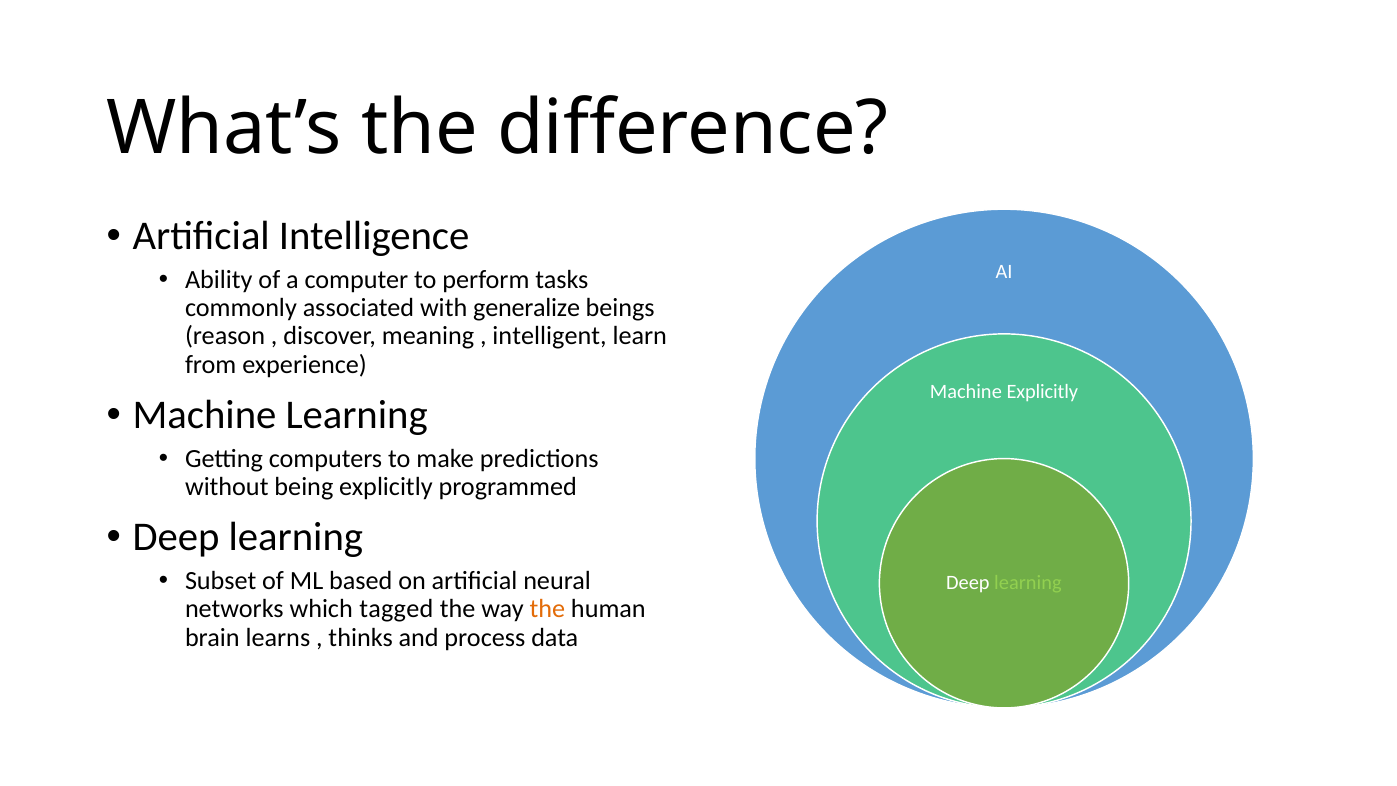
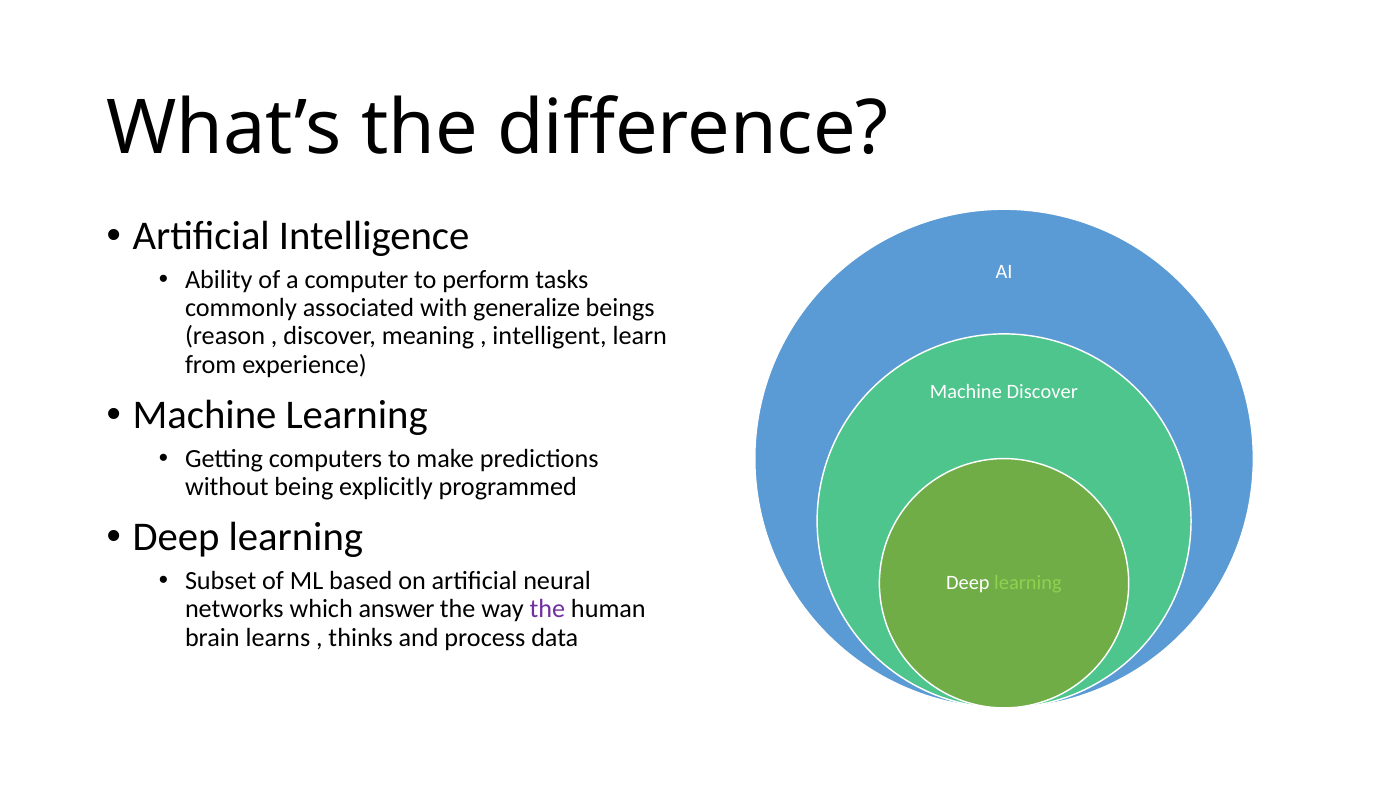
Machine Explicitly: Explicitly -> Discover
tagged: tagged -> answer
the at (547, 609) colour: orange -> purple
